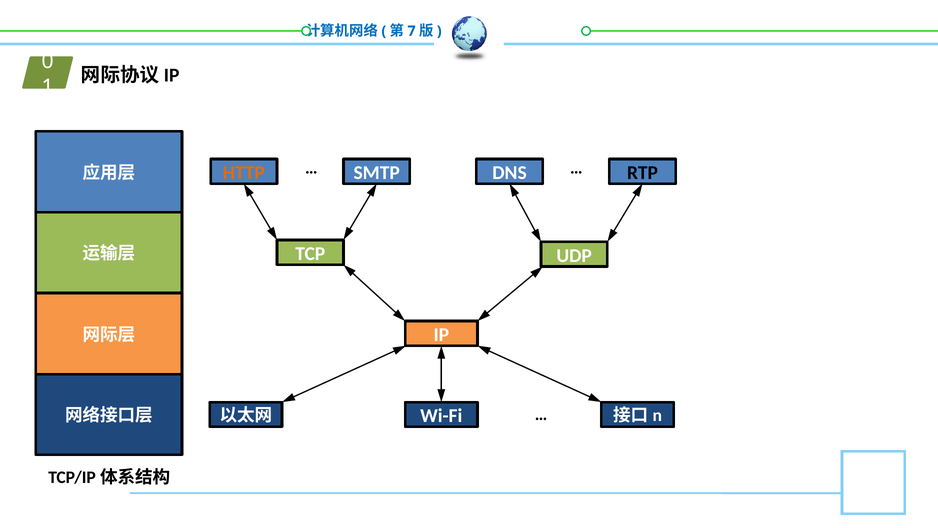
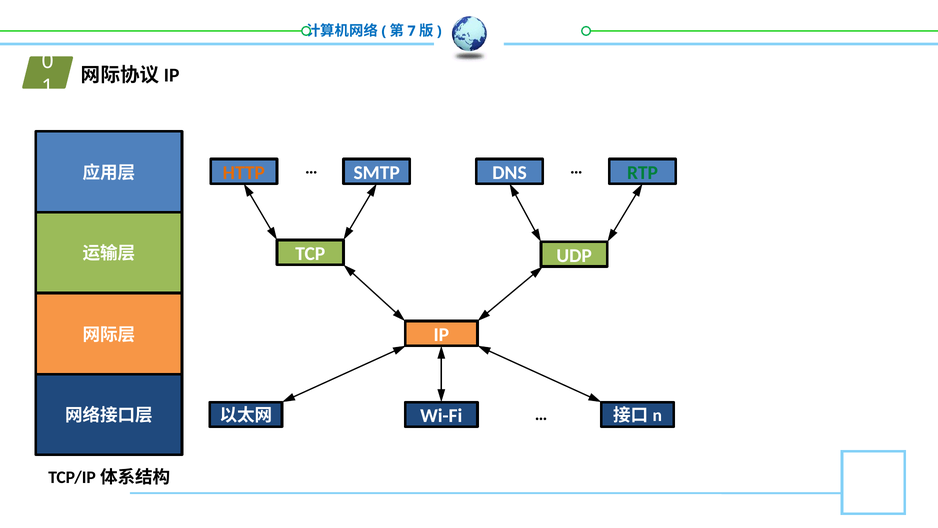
RTP colour: black -> green
